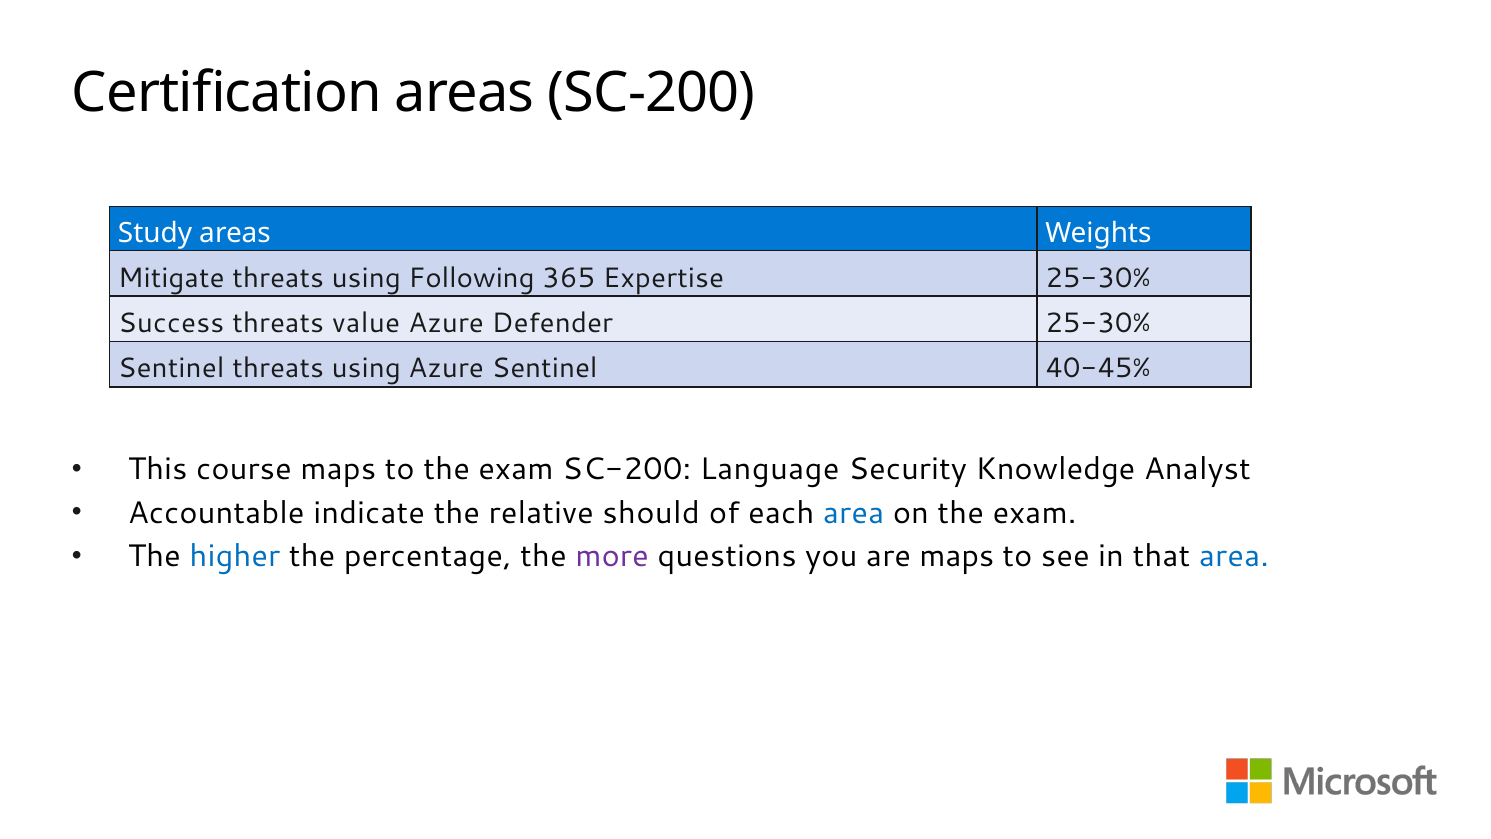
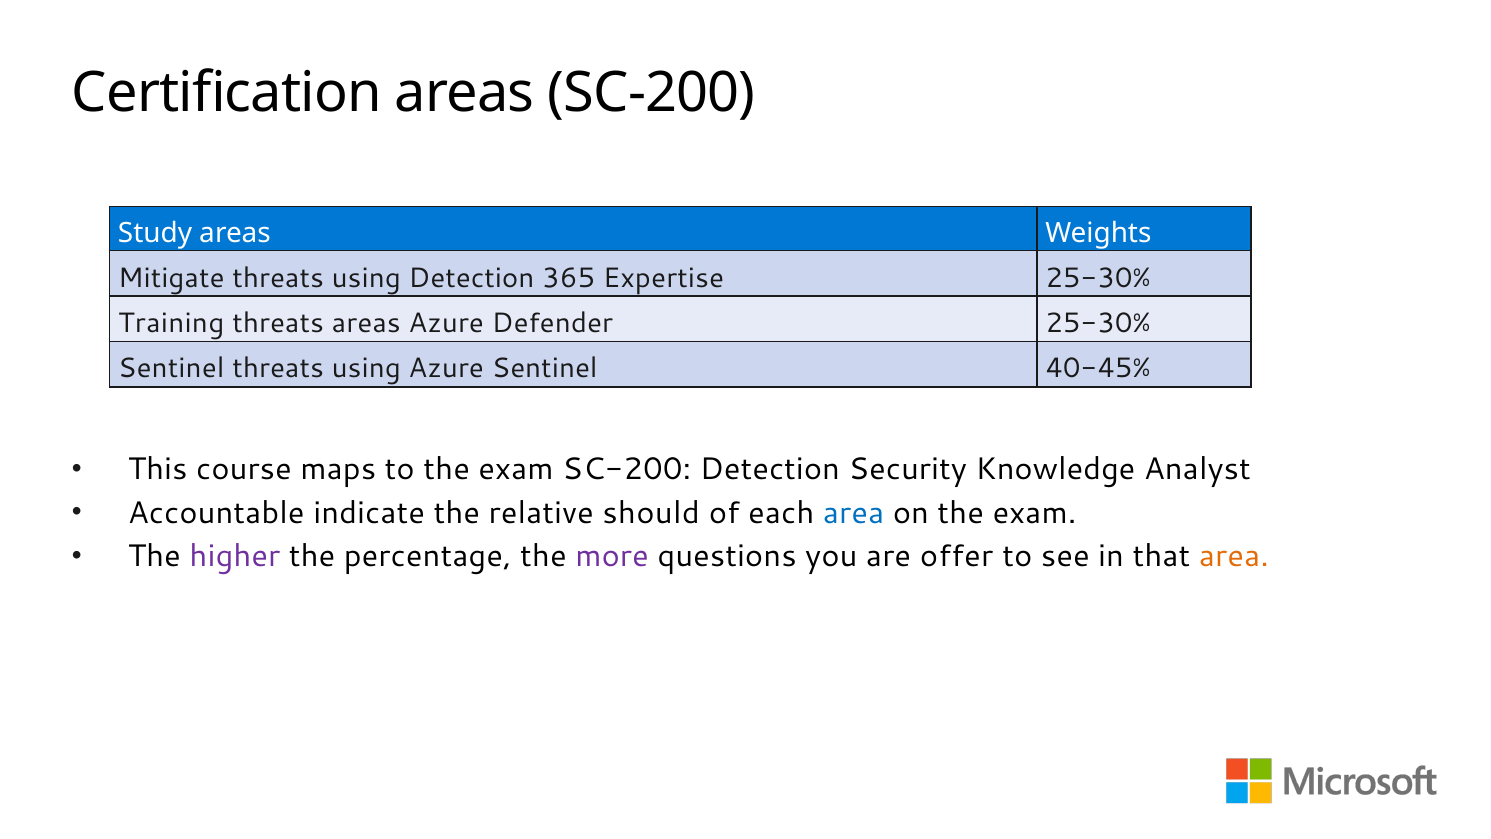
using Following: Following -> Detection
Success: Success -> Training
threats value: value -> areas
SC-200 Language: Language -> Detection
higher colour: blue -> purple
are maps: maps -> offer
area at (1234, 556) colour: blue -> orange
